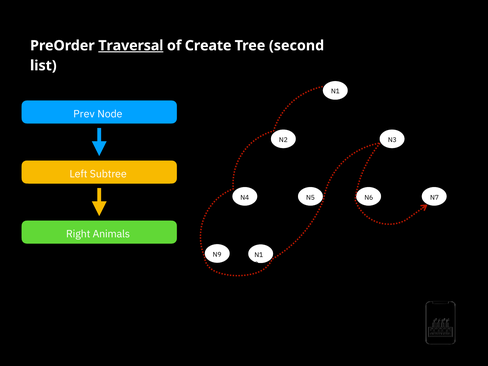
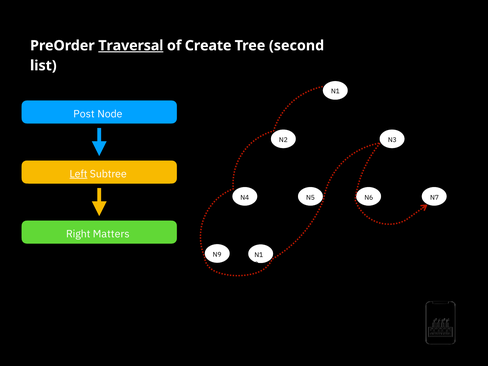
Prev: Prev -> Post
Left underline: none -> present
Animals: Animals -> Matters
